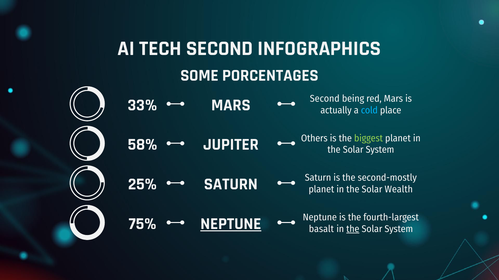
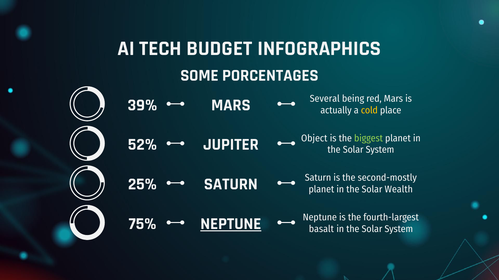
TECH SECOND: SECOND -> BUDGET
Second at (325, 99): Second -> Several
33%: 33% -> 39%
cold colour: light blue -> yellow
Others: Others -> Object
58%: 58% -> 52%
the at (353, 230) underline: present -> none
